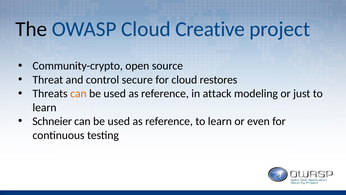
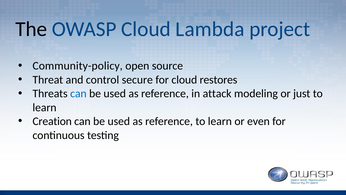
Creative: Creative -> Lambda
Community-crypto: Community-crypto -> Community-policy
can at (78, 93) colour: orange -> blue
Schneier: Schneier -> Creation
